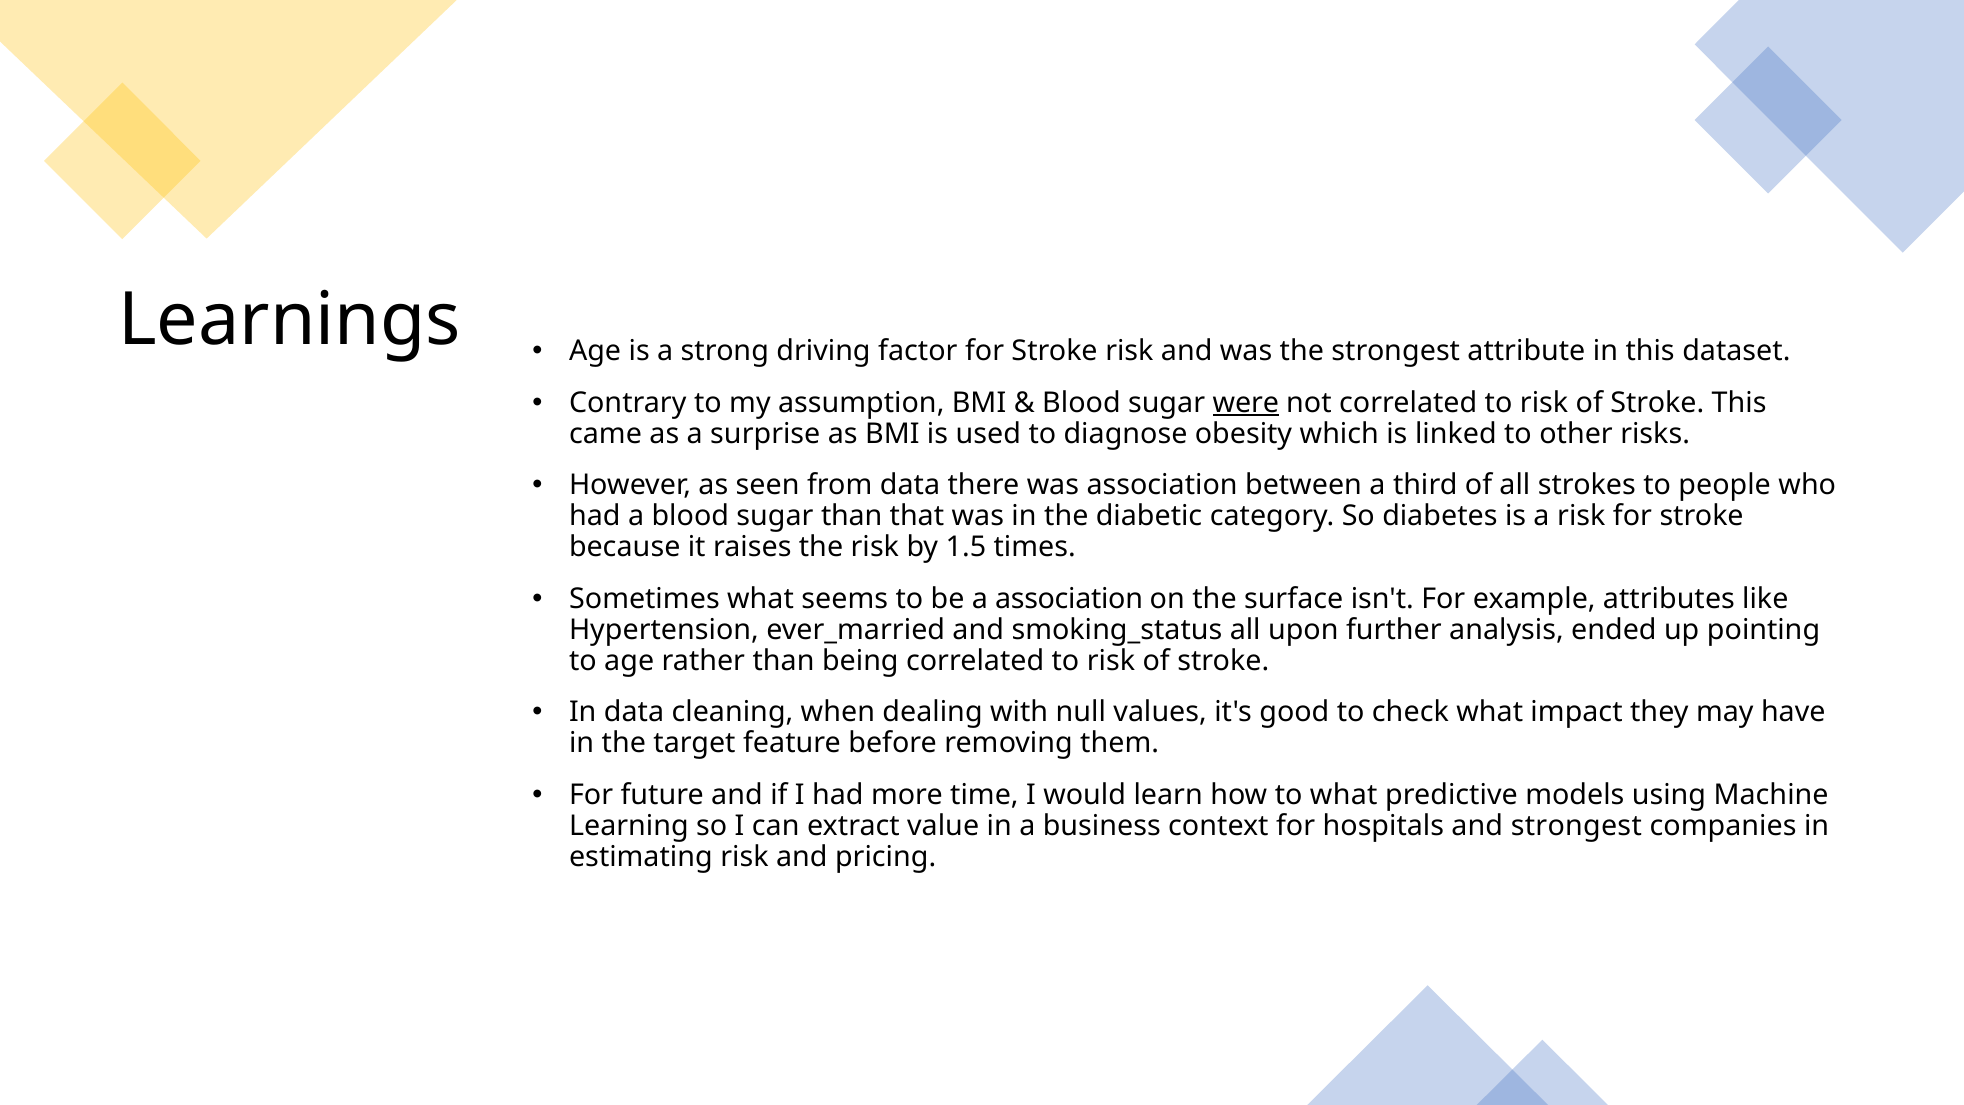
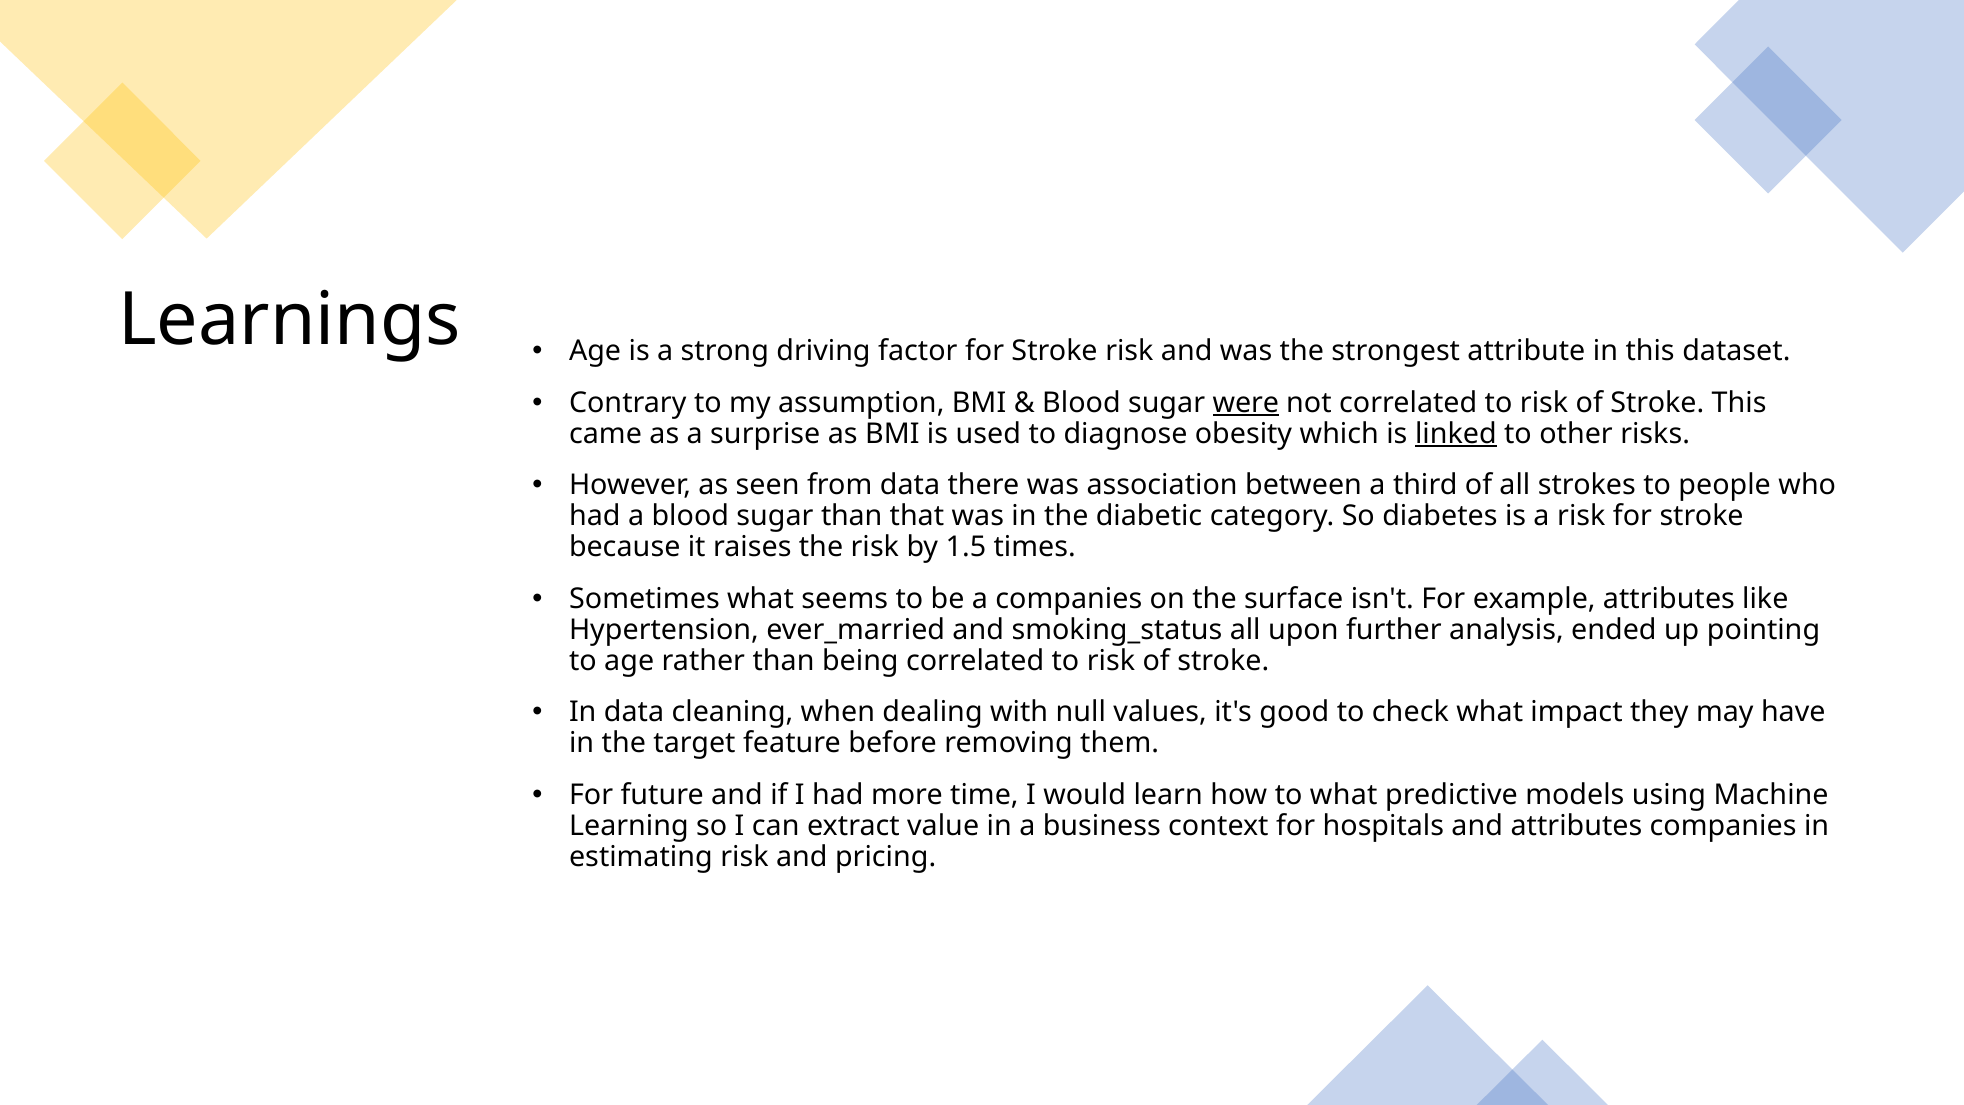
linked underline: none -> present
a association: association -> companies
and strongest: strongest -> attributes
